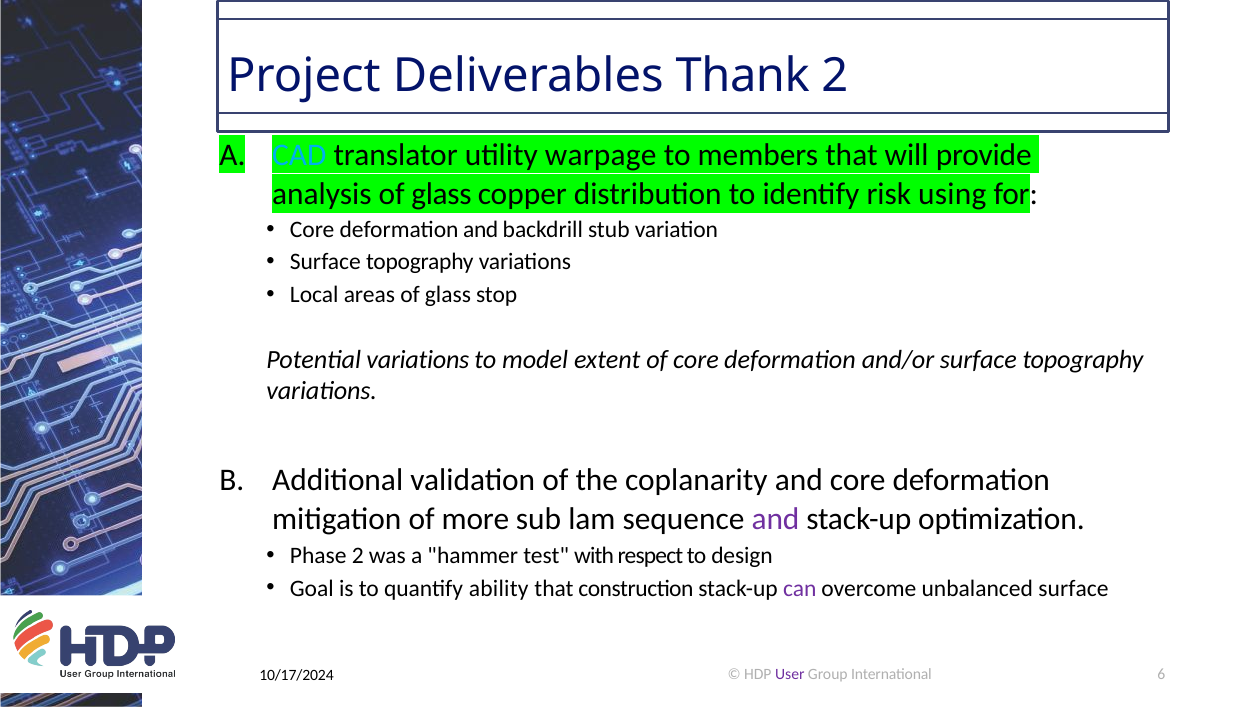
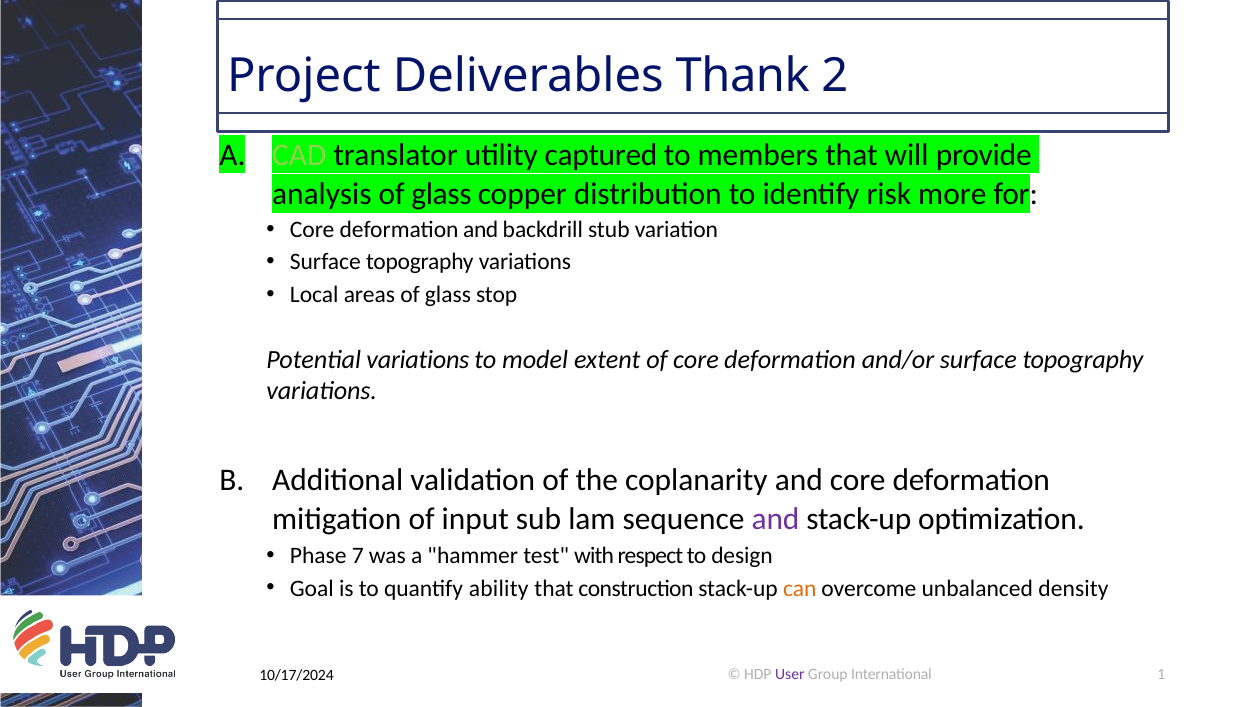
CAD colour: light blue -> light green
warpage: warpage -> captured
using: using -> more
more: more -> input
Phase 2: 2 -> 7
can colour: purple -> orange
unbalanced surface: surface -> density
6: 6 -> 1
